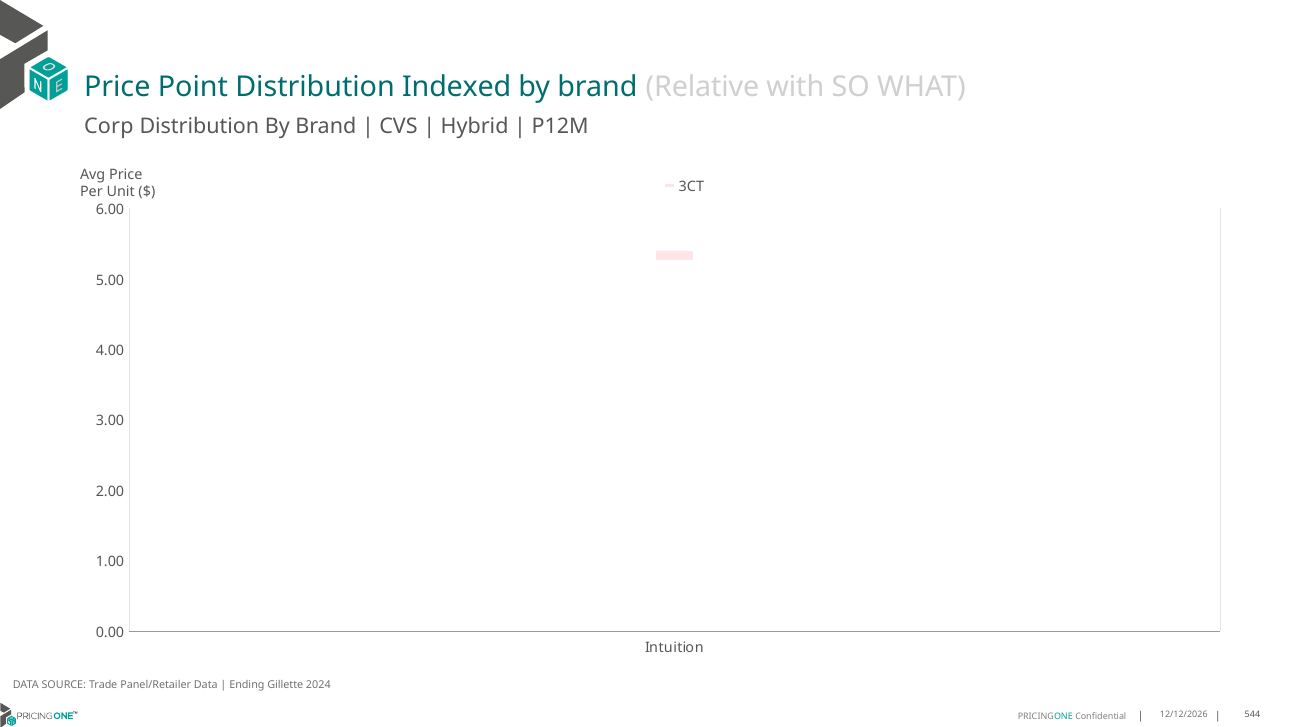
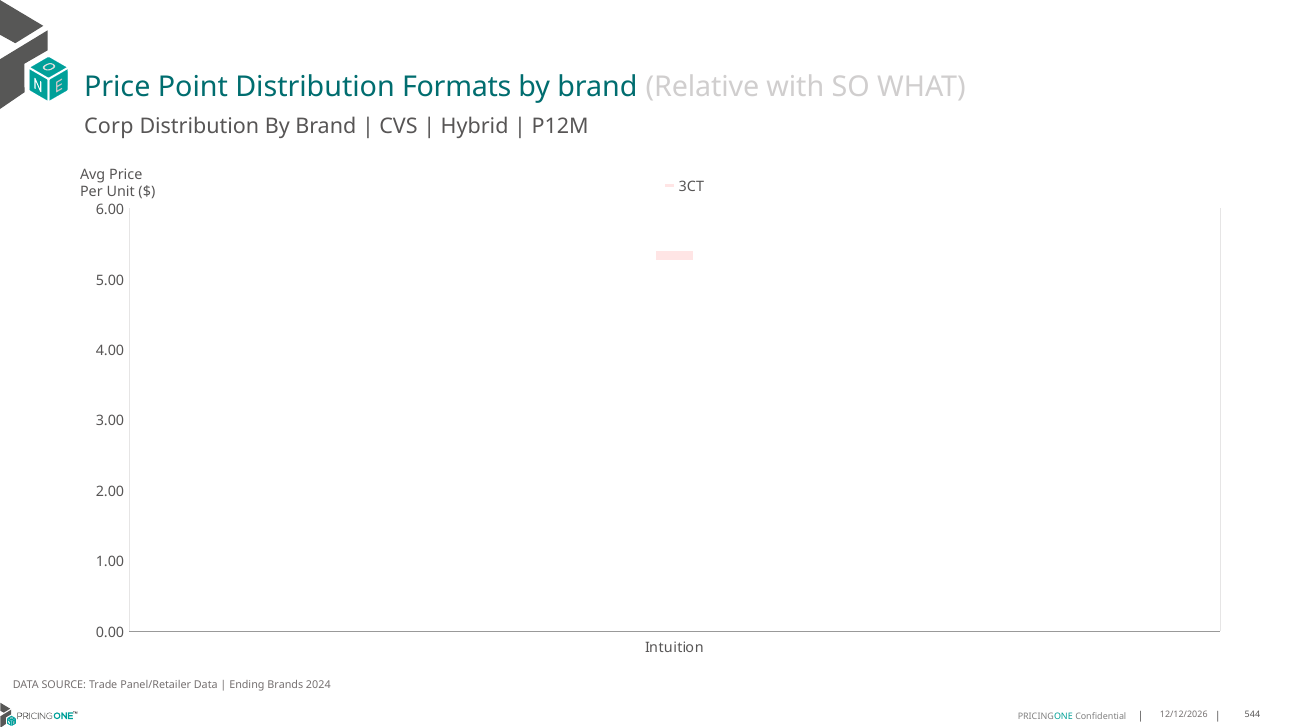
Indexed: Indexed -> Formats
Gillette: Gillette -> Brands
